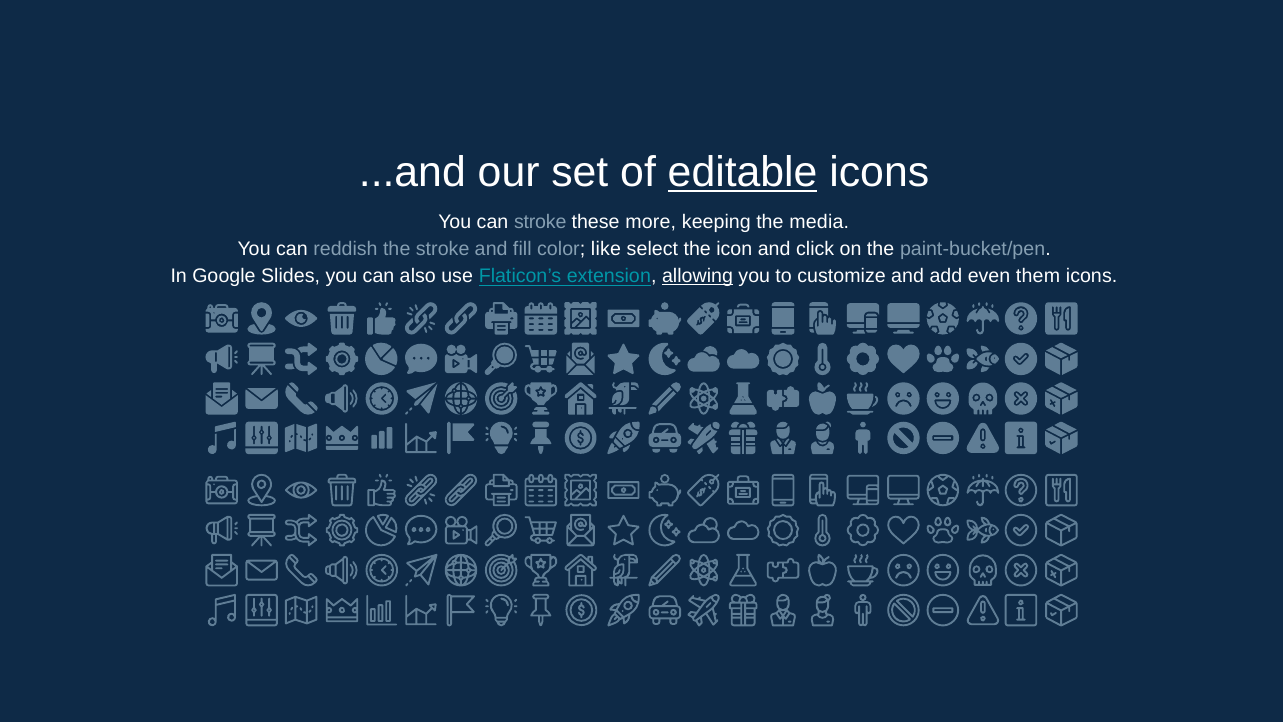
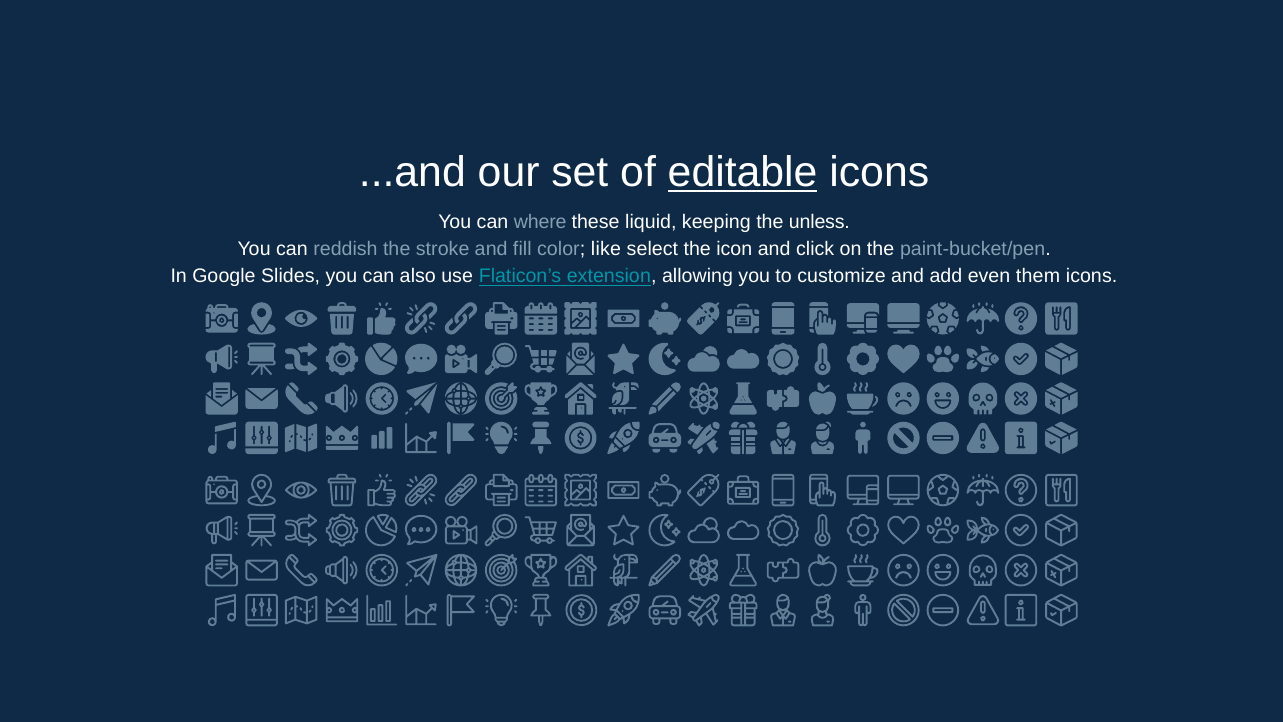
can stroke: stroke -> where
more: more -> liquid
media: media -> unless
allowing underline: present -> none
